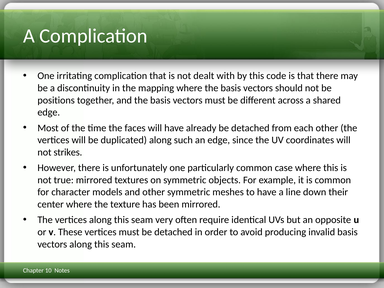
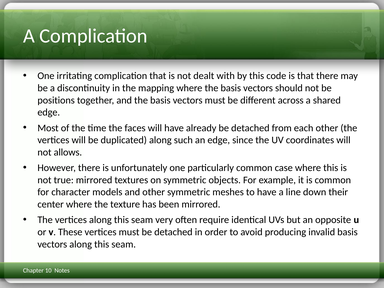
strikes: strikes -> allows
